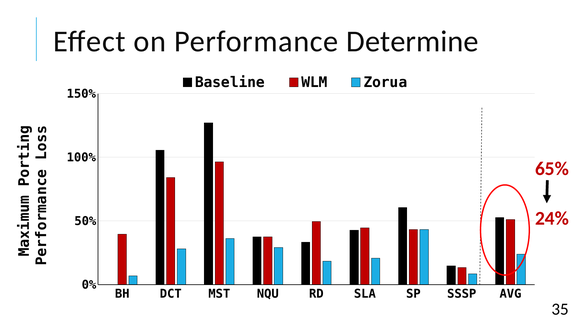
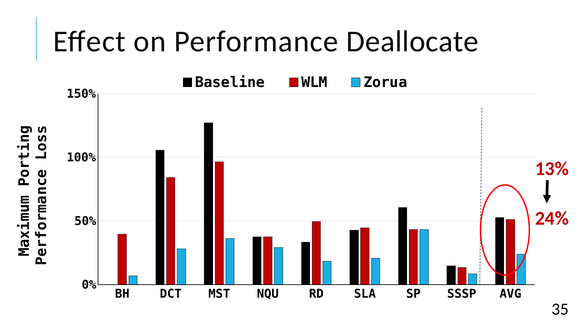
Determine: Determine -> Deallocate
65%: 65% -> 13%
